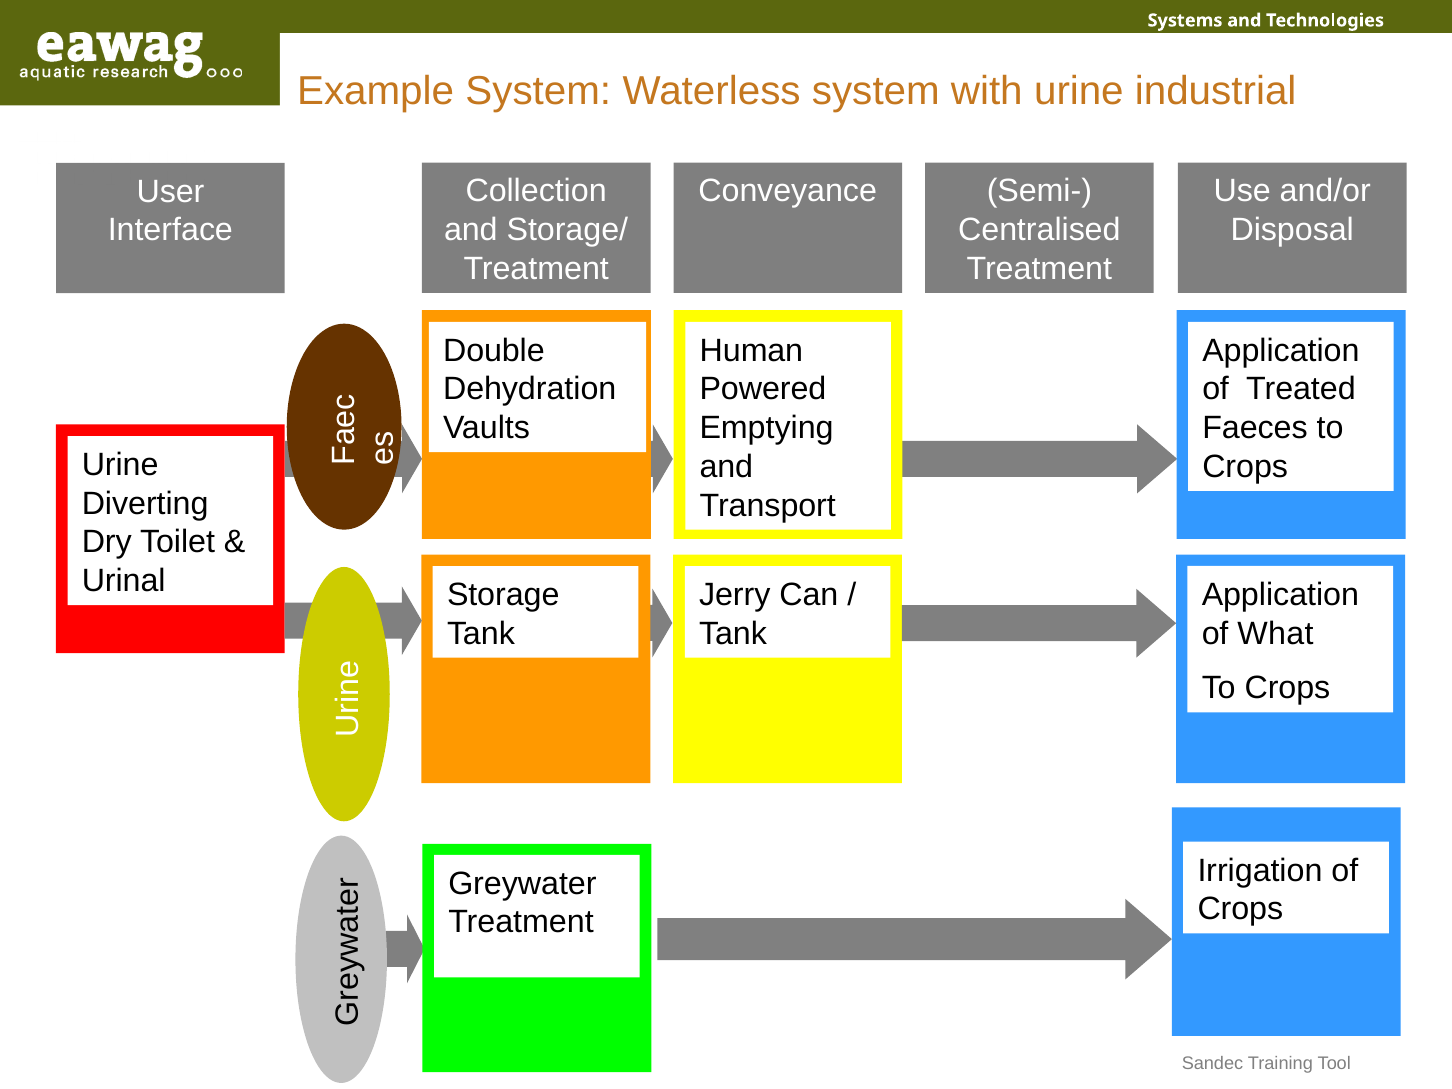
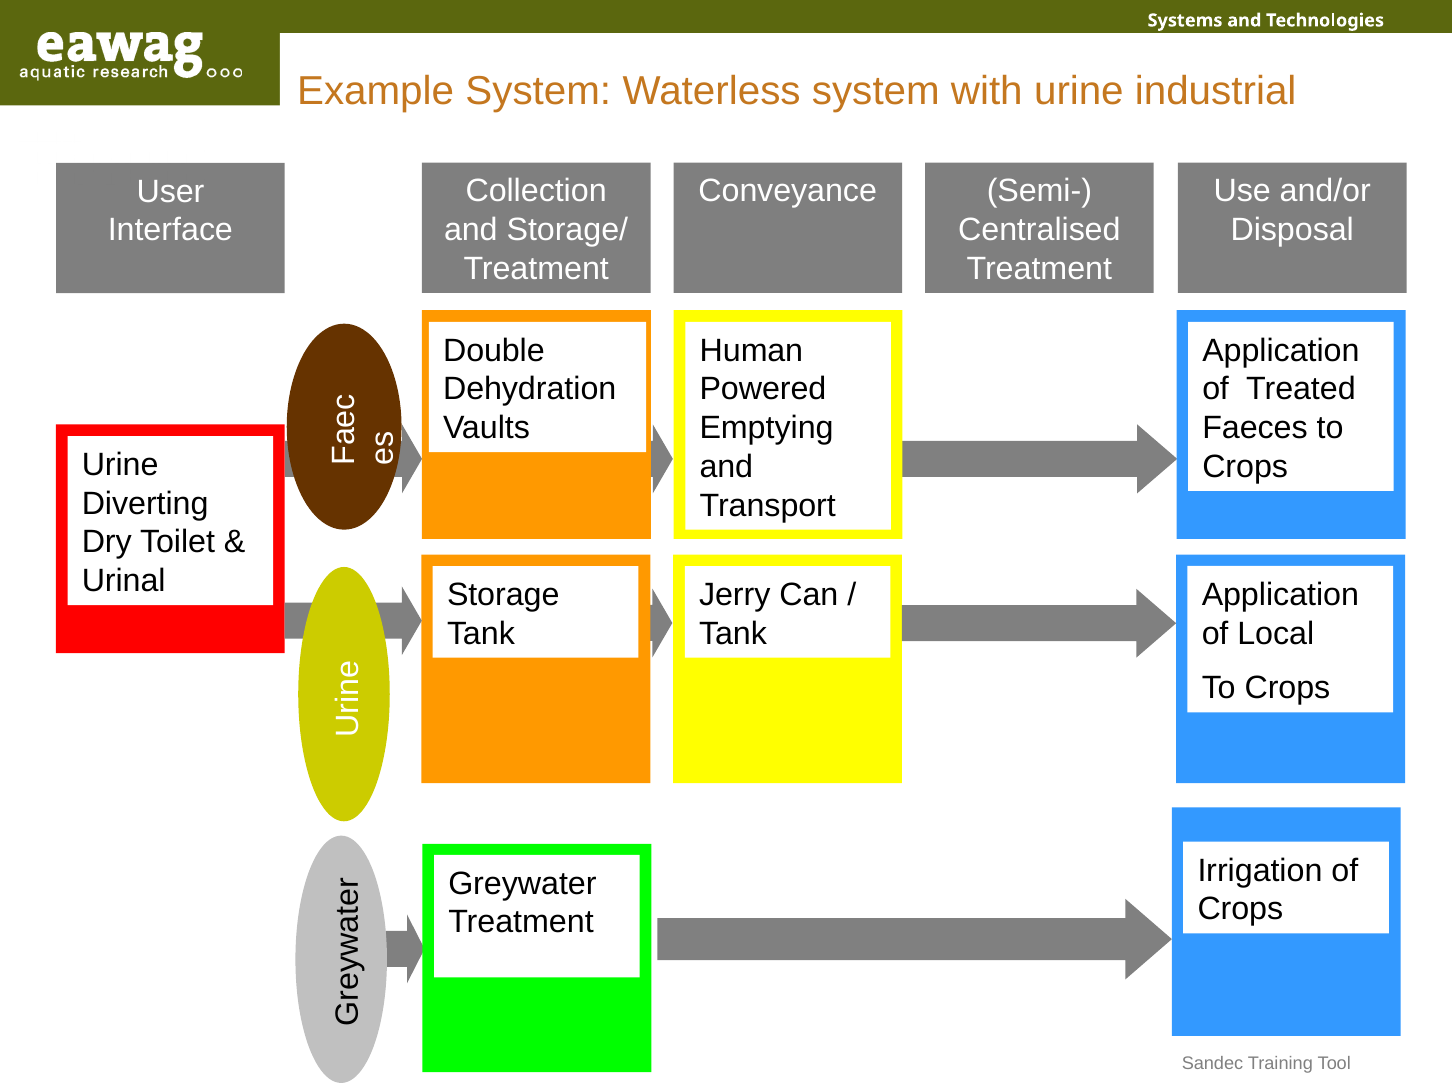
What: What -> Local
